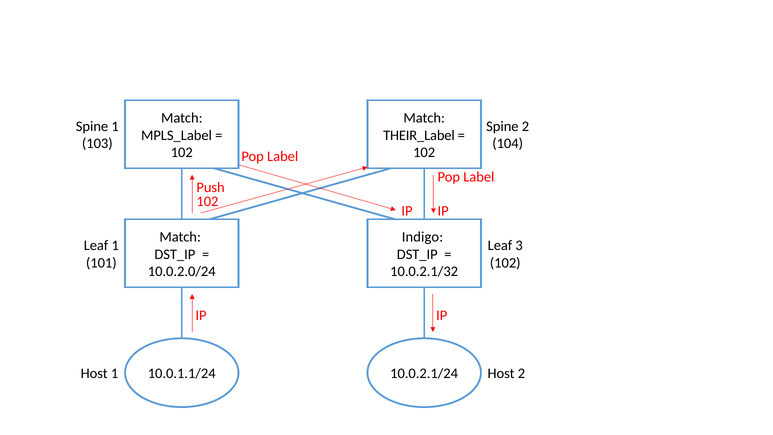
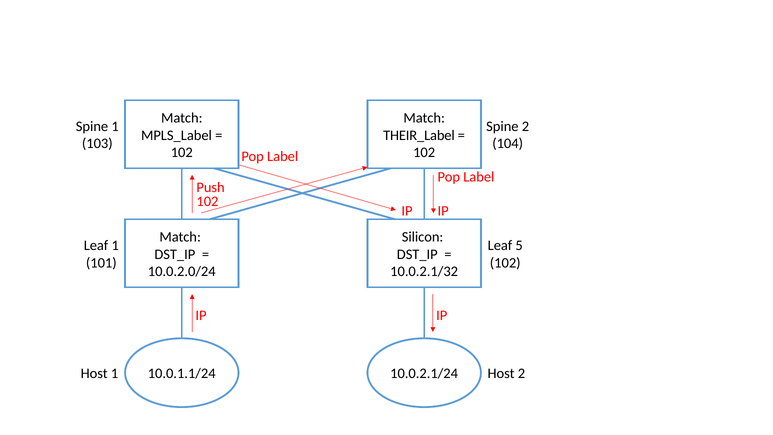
Indigo: Indigo -> Silicon
3: 3 -> 5
